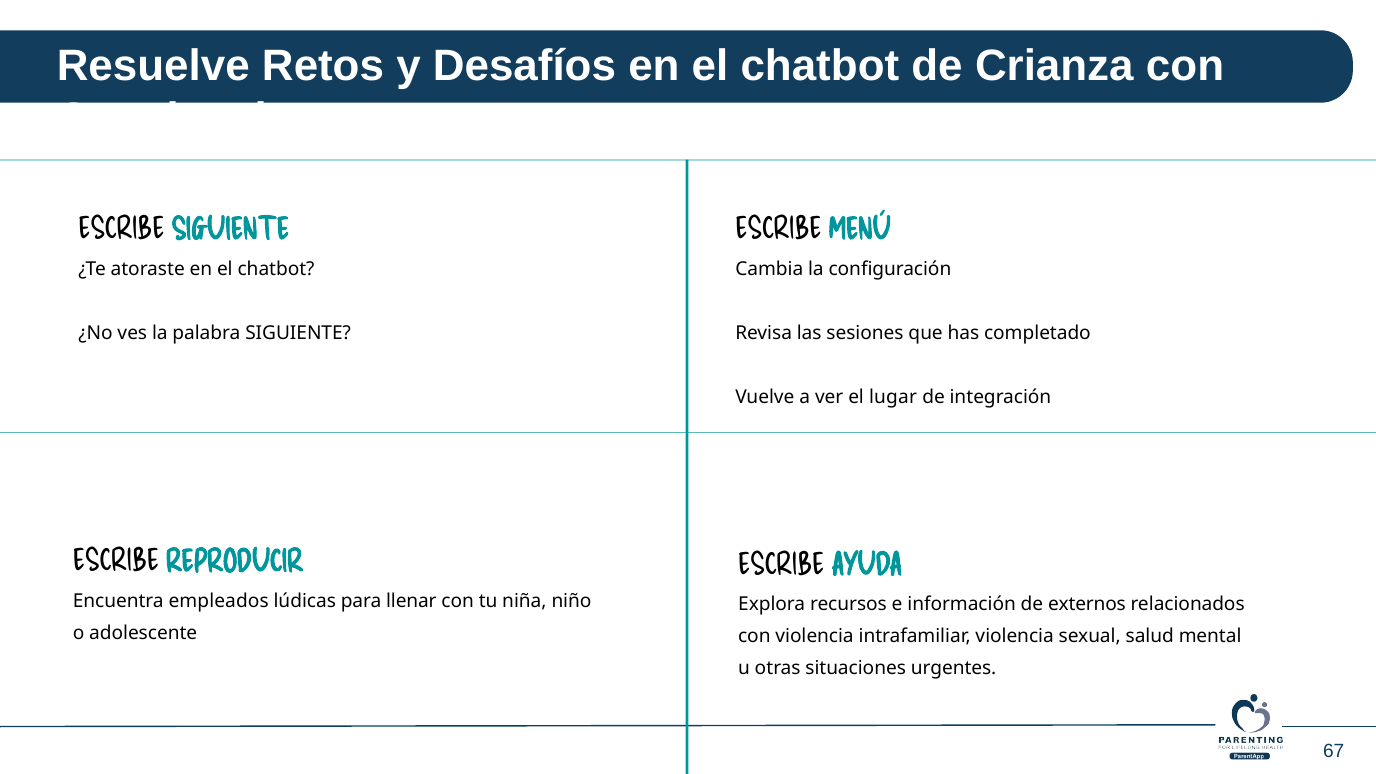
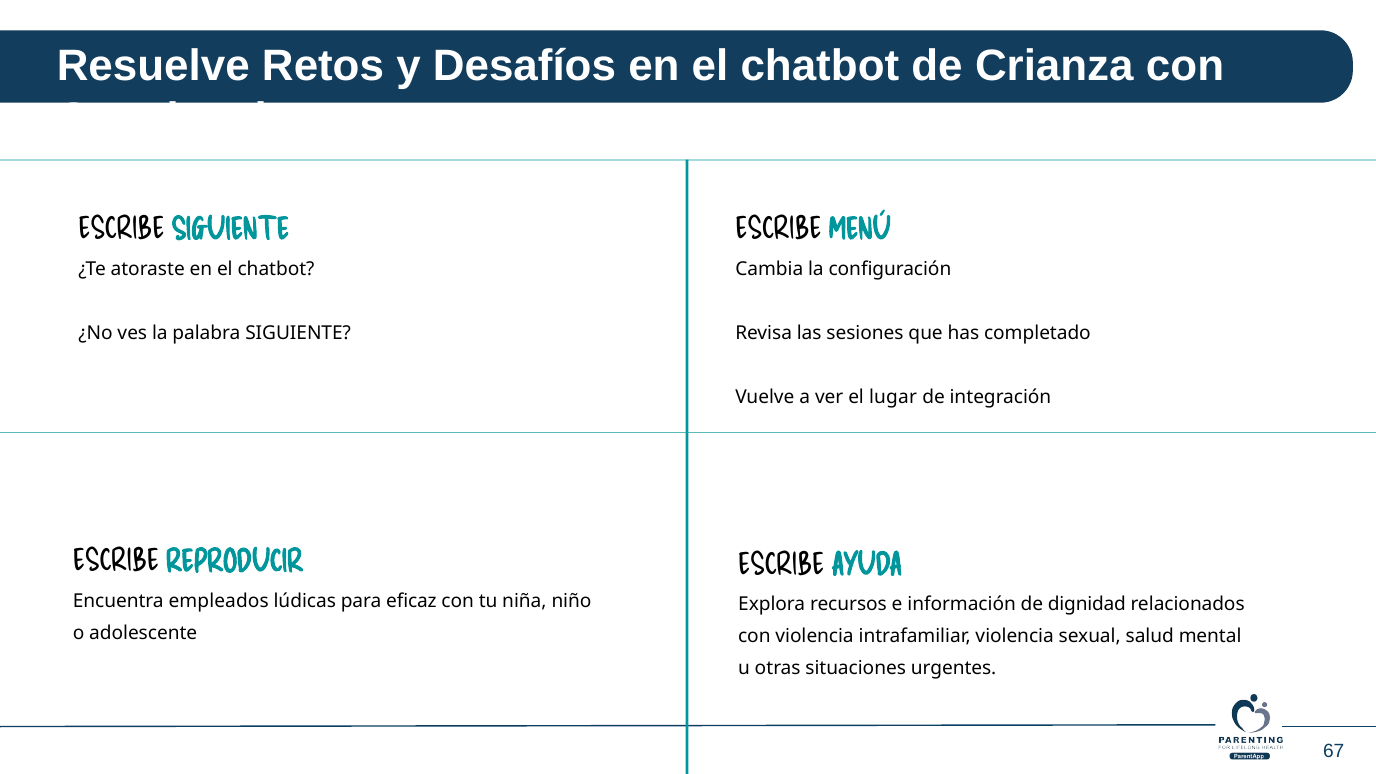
llenar: llenar -> eficaz
externos: externos -> dignidad
